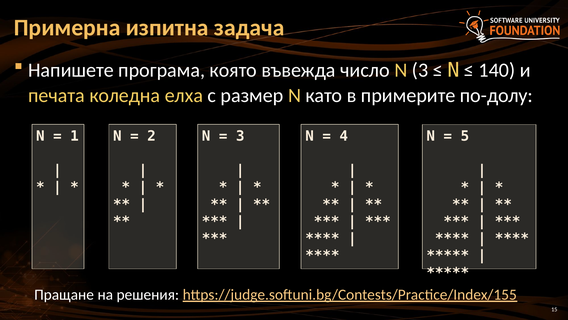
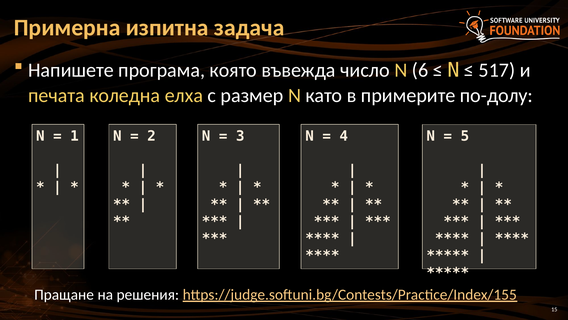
N 3: 3 -> 6
140: 140 -> 517
